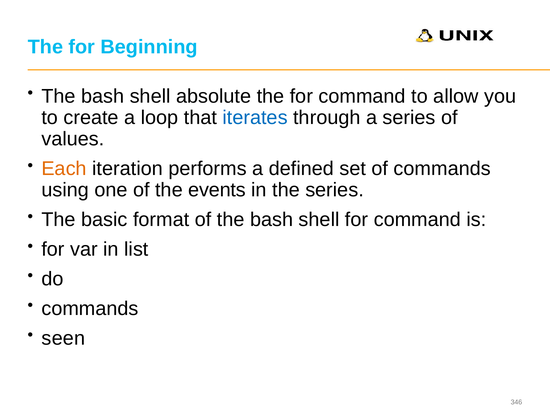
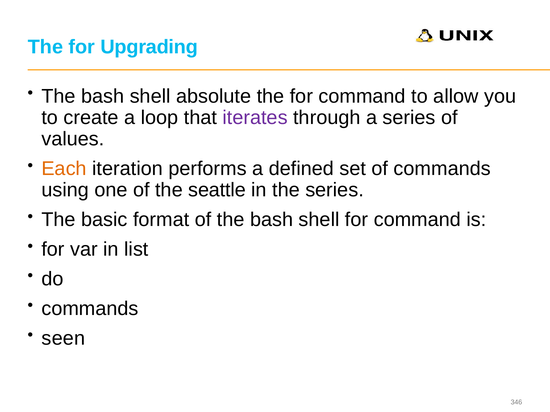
Beginning: Beginning -> Upgrading
iterates colour: blue -> purple
events: events -> seattle
